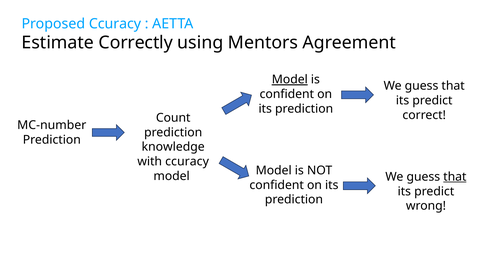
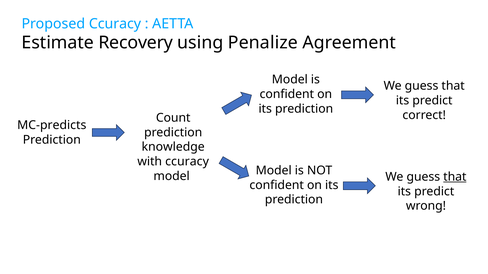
Correctly: Correctly -> Recovery
Mentors: Mentors -> Penalize
Model at (290, 80) underline: present -> none
MC-number: MC-number -> MC-predicts
